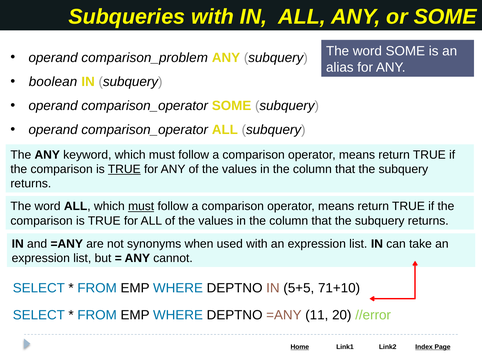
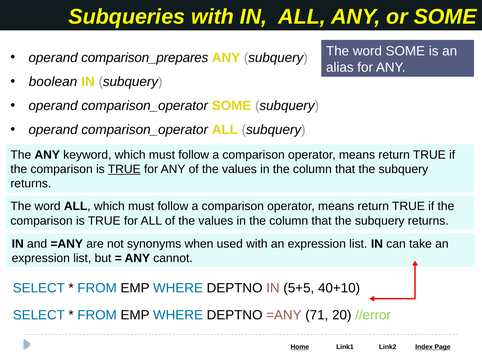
comparison_problem: comparison_problem -> comparison_prepares
must at (141, 207) underline: present -> none
71+10: 71+10 -> 40+10
11: 11 -> 71
